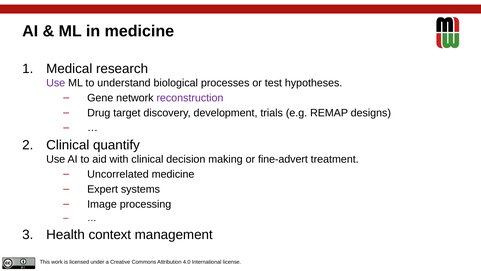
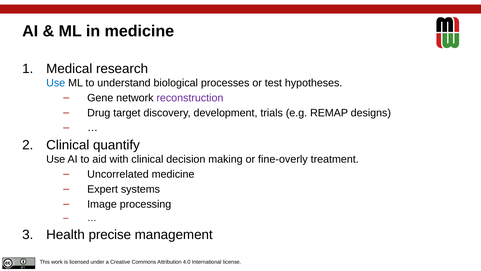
Use at (56, 83) colour: purple -> blue
fine-advert: fine-advert -> fine-overly
context: context -> precise
